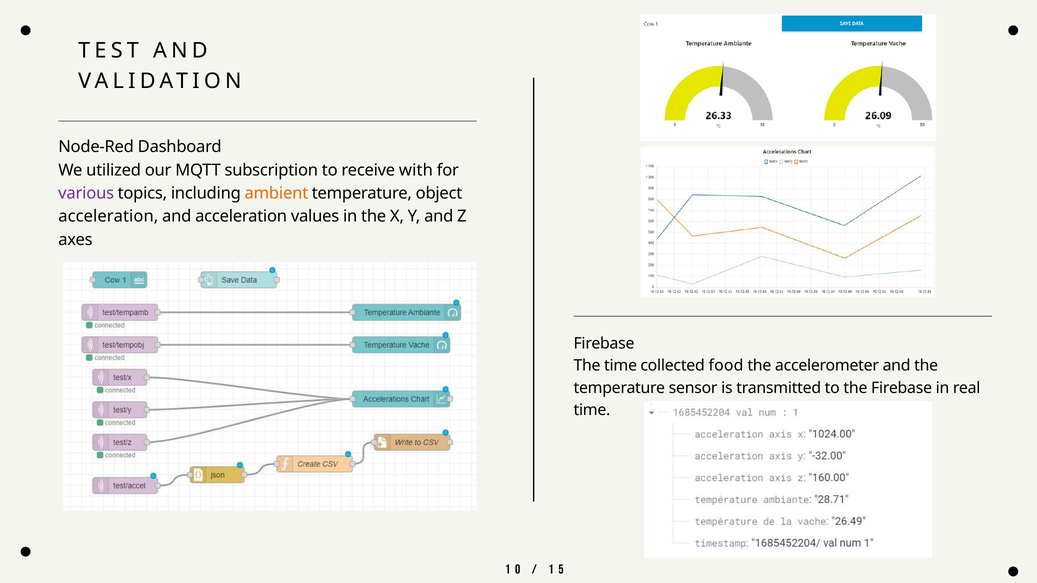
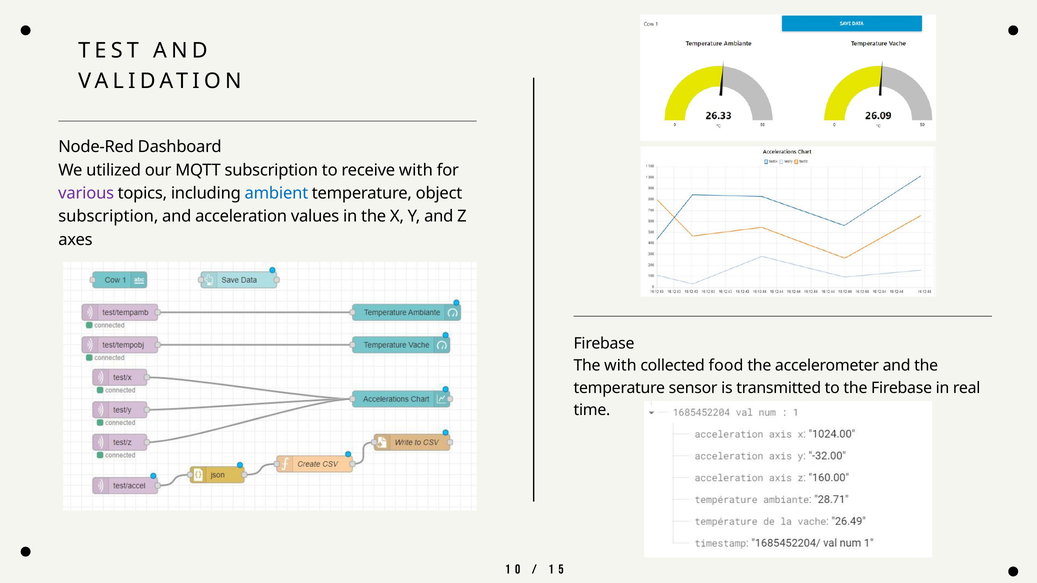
ambient colour: orange -> blue
acceleration at (108, 217): acceleration -> subscription
The time: time -> with
